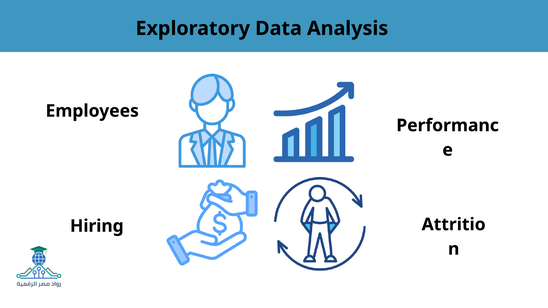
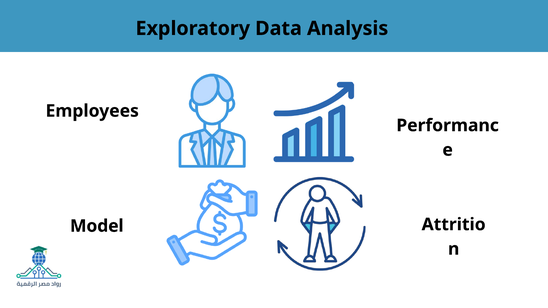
Hiring: Hiring -> Model
